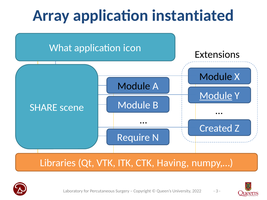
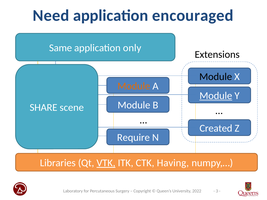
Array: Array -> Need
instantiated: instantiated -> encouraged
What: What -> Same
icon: icon -> only
Module at (134, 86) colour: black -> orange
VTK underline: none -> present
